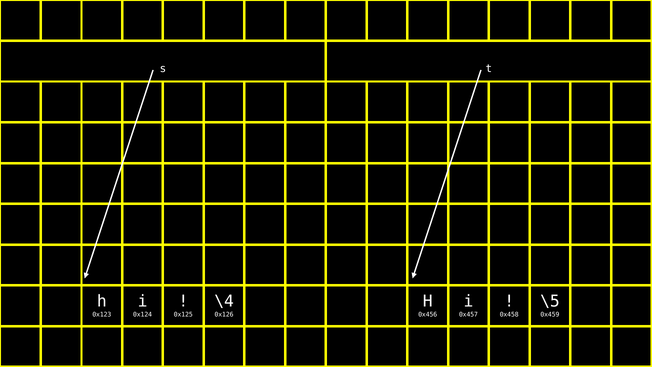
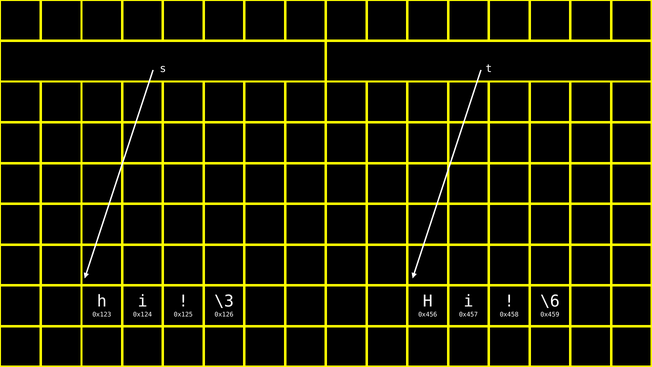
\4: \4 -> \3
\5: \5 -> \6
